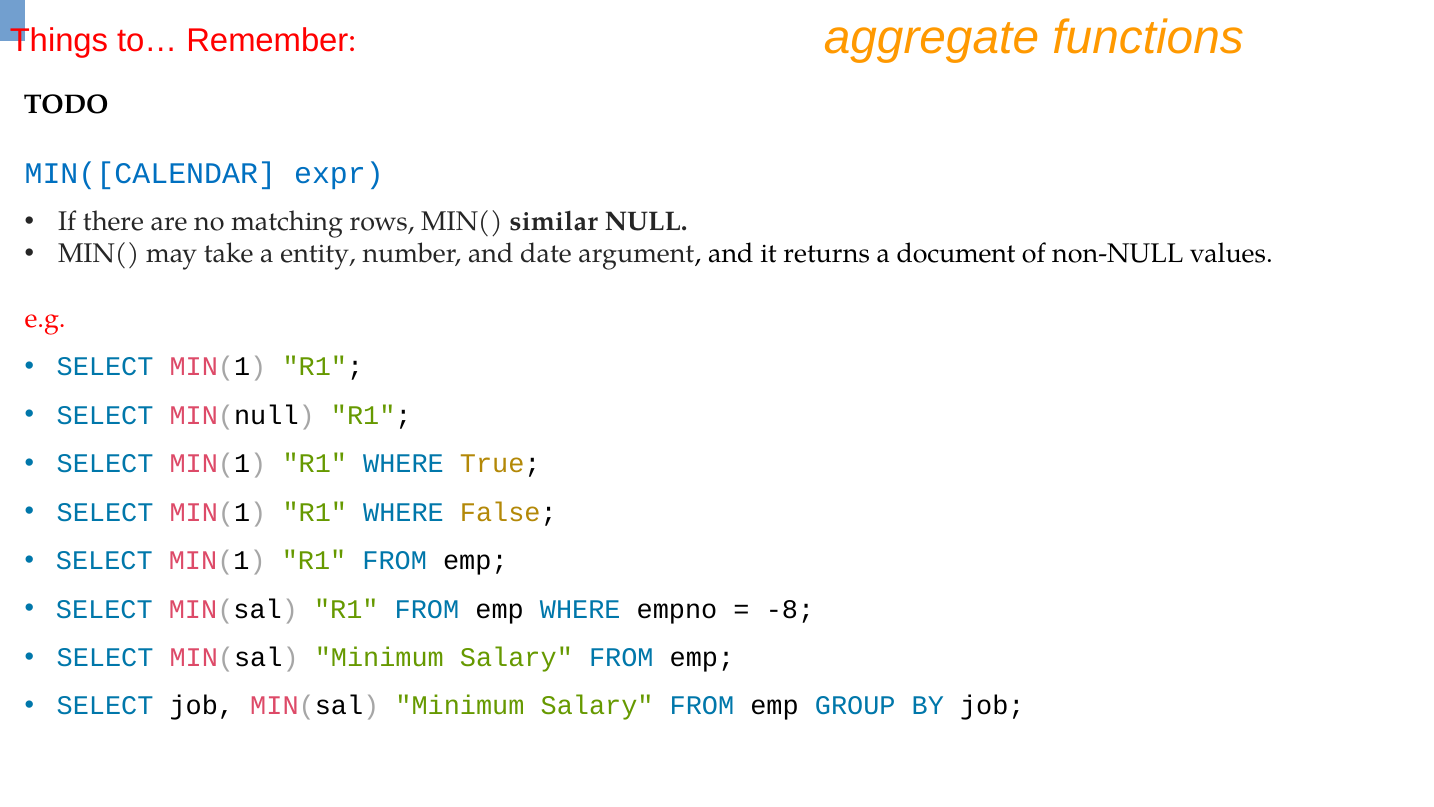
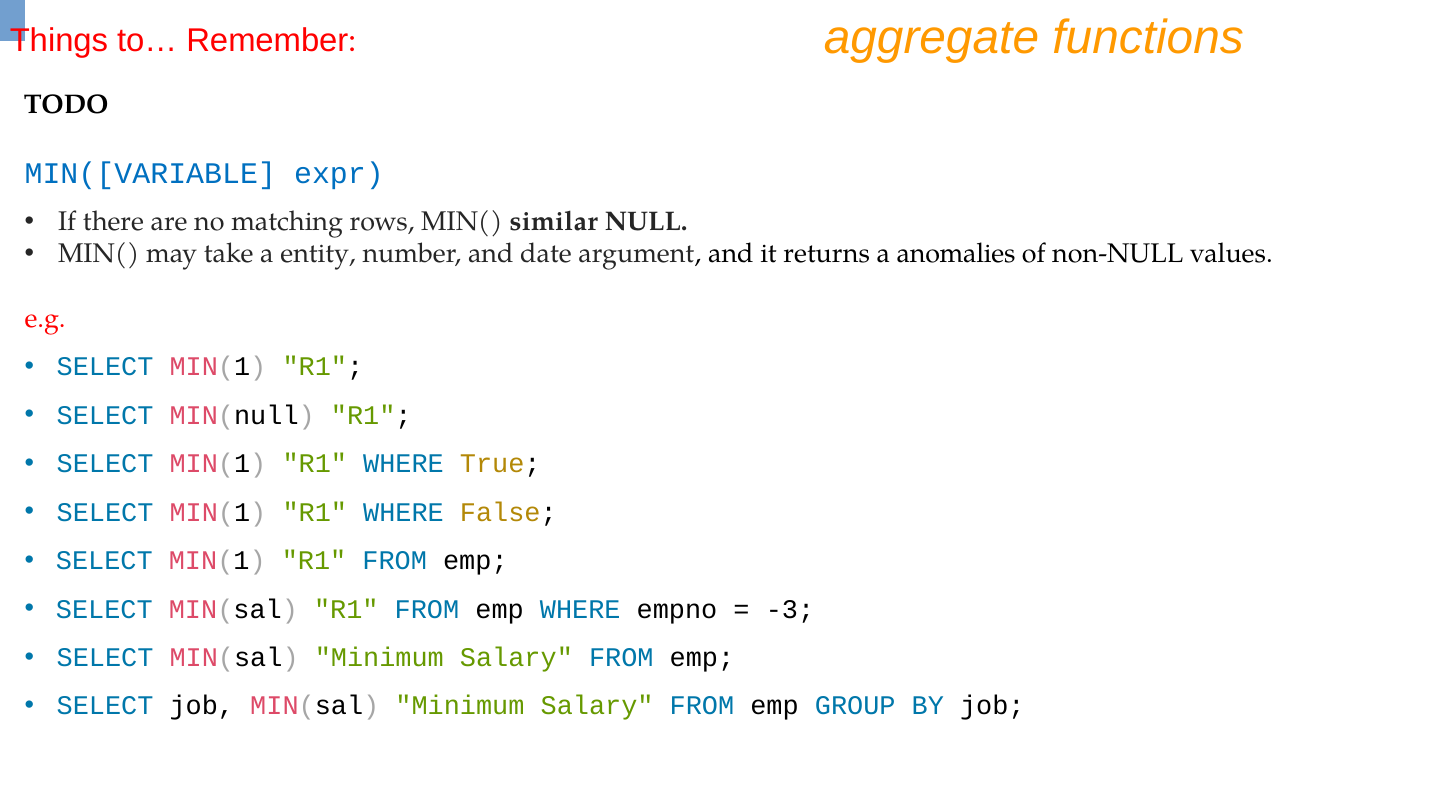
MIN([CALENDAR: MIN([CALENDAR -> MIN([VARIABLE
document: document -> anomalies
-8: -8 -> -3
